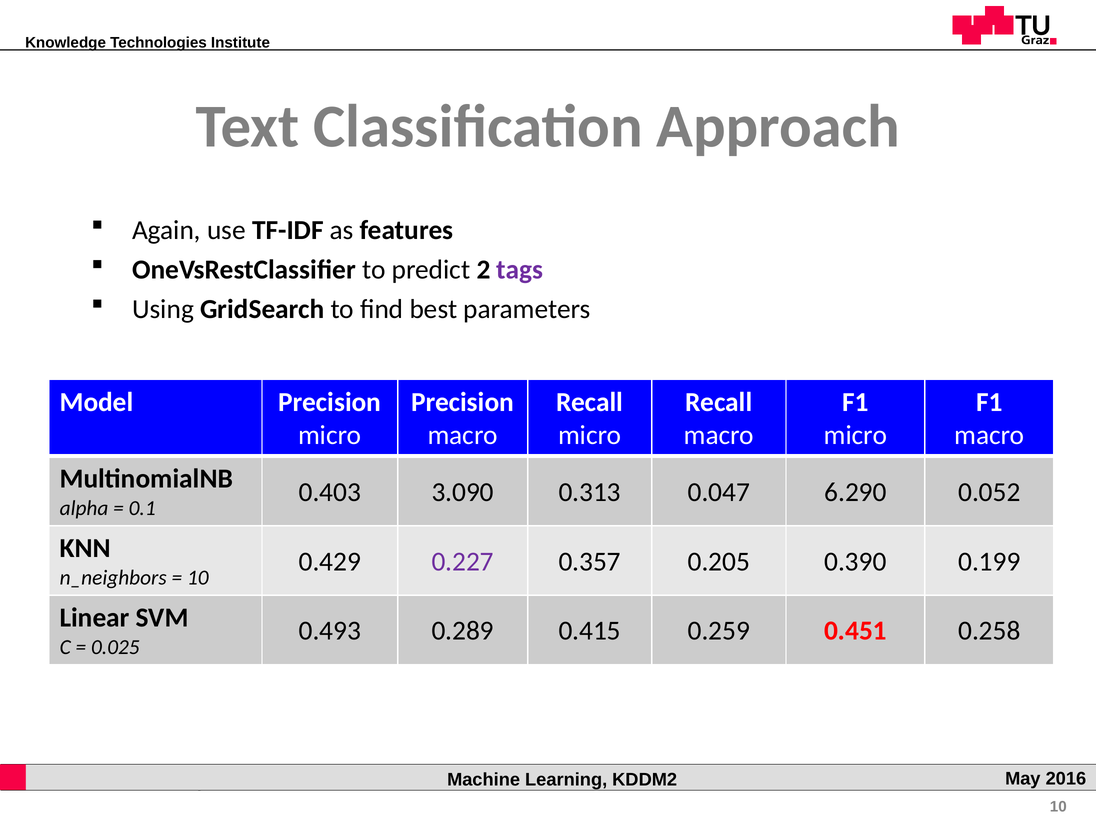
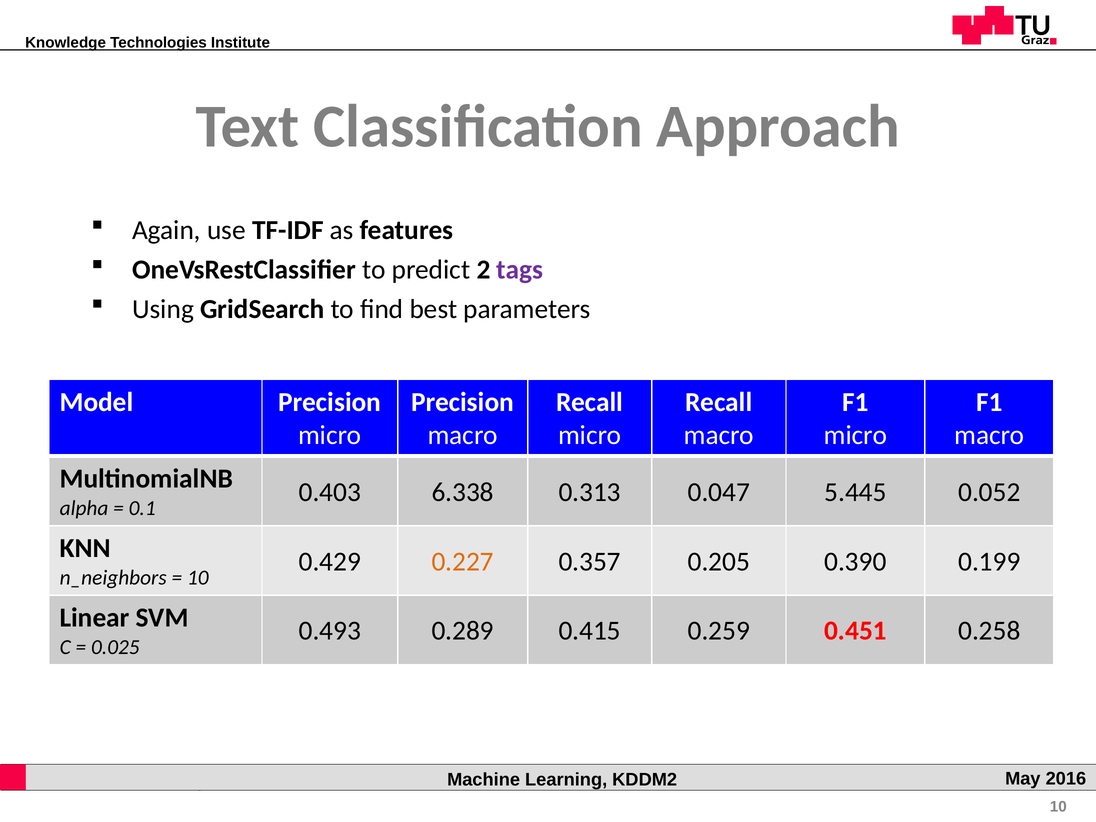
3.090: 3.090 -> 6.338
6.290: 6.290 -> 5.445
0.227 colour: purple -> orange
